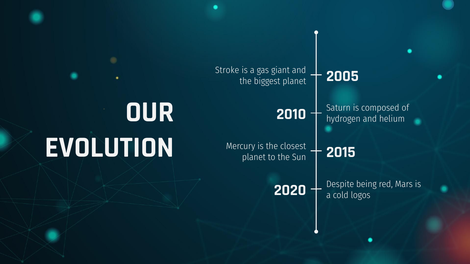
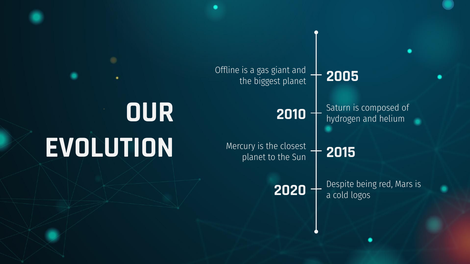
Stroke: Stroke -> Offline
